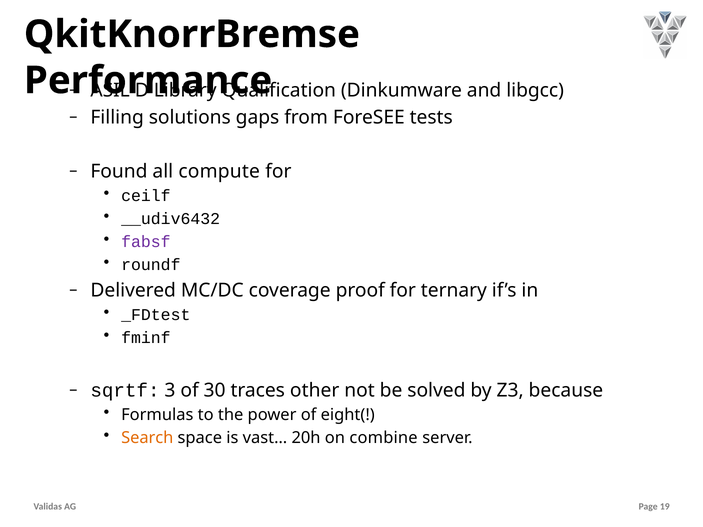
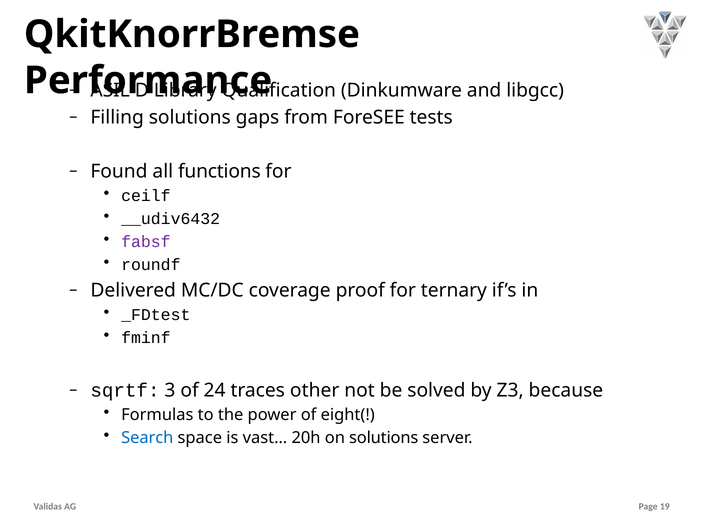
compute: compute -> functions
30: 30 -> 24
Search colour: orange -> blue
on combine: combine -> solutions
